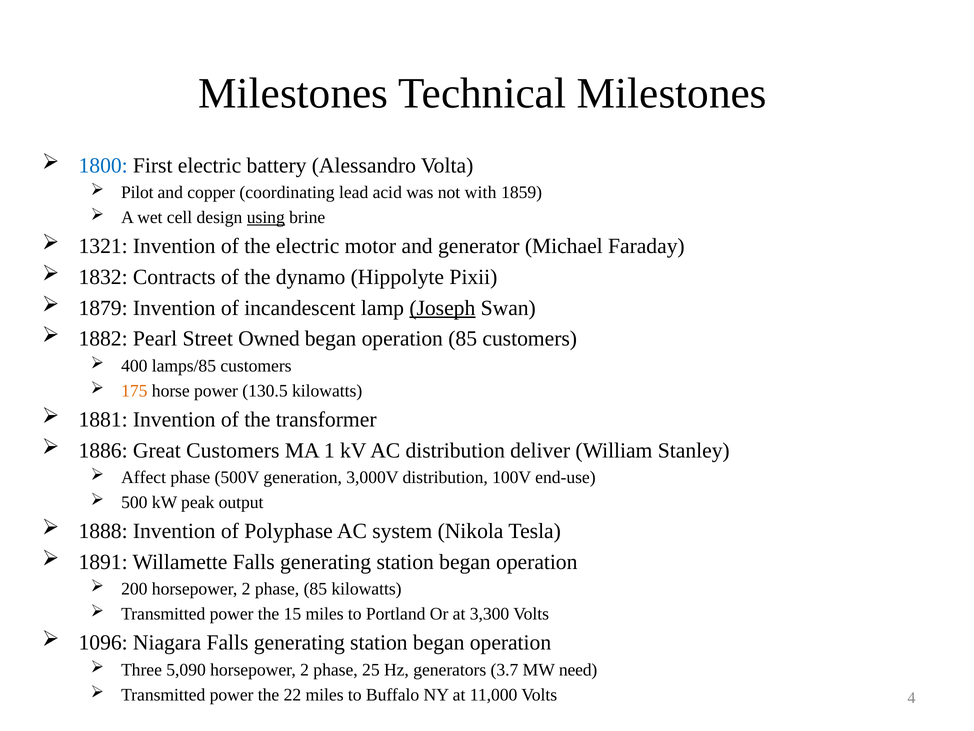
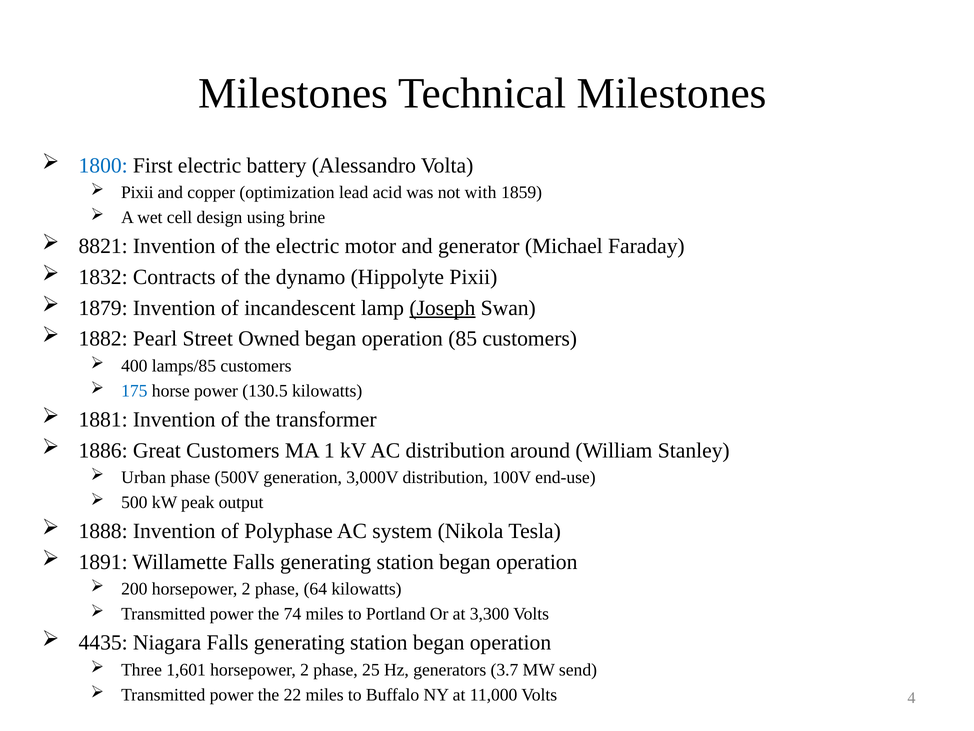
Pilot at (137, 192): Pilot -> Pixii
coordinating: coordinating -> optimization
using underline: present -> none
1321: 1321 -> 8821
175 colour: orange -> blue
deliver: deliver -> around
Affect: Affect -> Urban
phase 85: 85 -> 64
15: 15 -> 74
1096: 1096 -> 4435
5,090: 5,090 -> 1,601
need: need -> send
